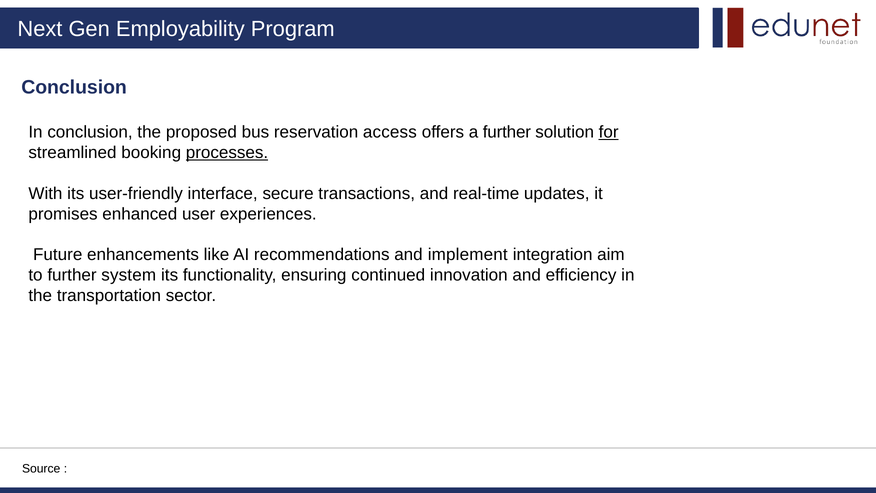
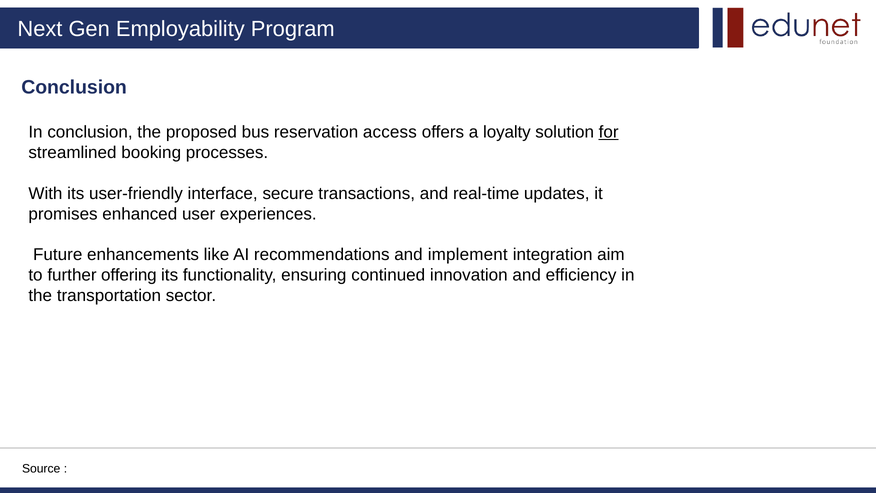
a further: further -> loyalty
processes underline: present -> none
system: system -> offering
